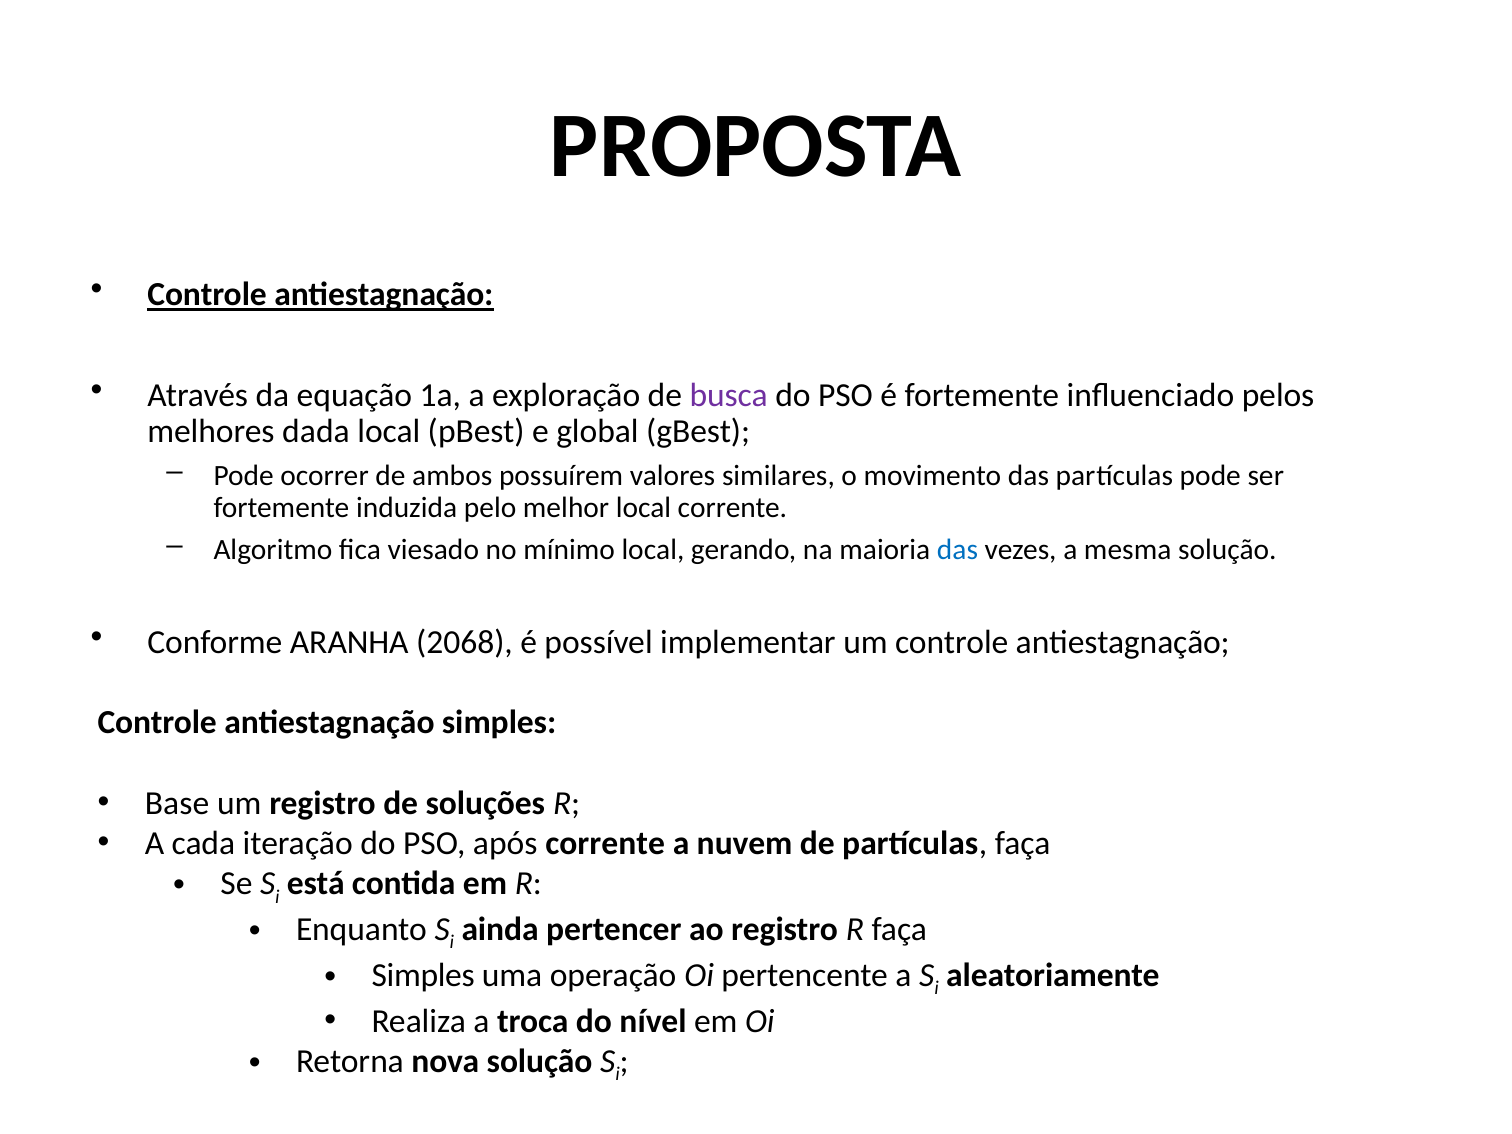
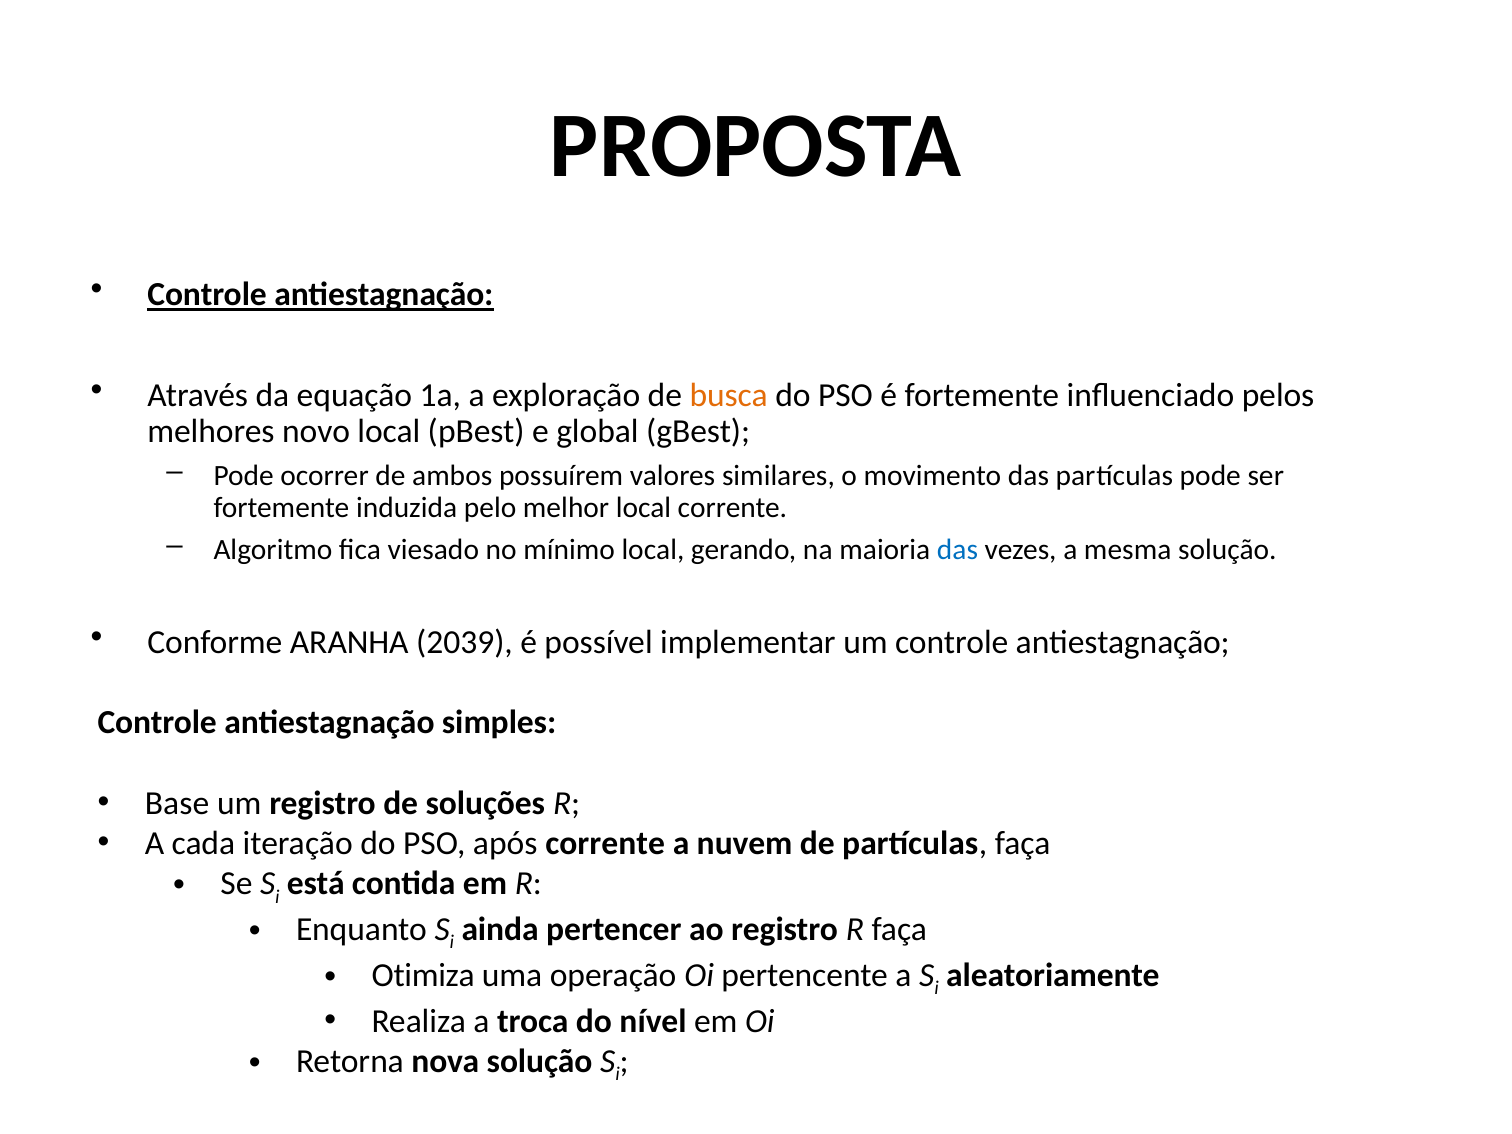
busca colour: purple -> orange
dada: dada -> novo
2068: 2068 -> 2039
Simples at (423, 975): Simples -> Otimiza
